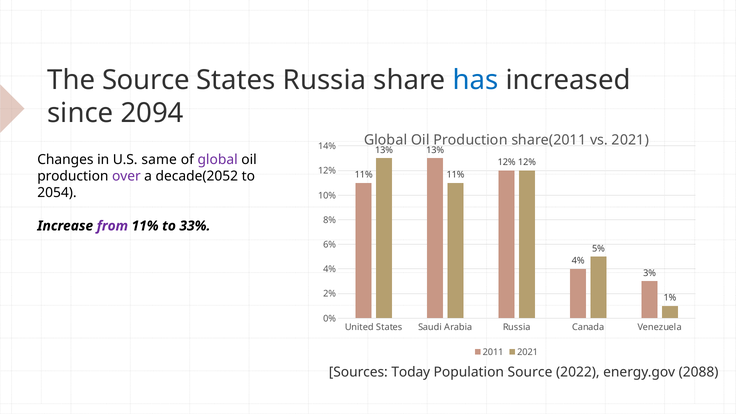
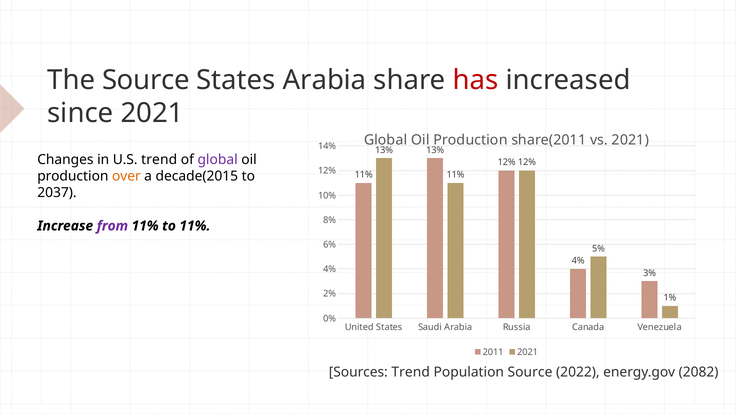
States Russia: Russia -> Arabia
has colour: blue -> red
since 2094: 2094 -> 2021
U.S same: same -> trend
over colour: purple -> orange
decade(2052: decade(2052 -> decade(2015
2054: 2054 -> 2037
to 33%: 33% -> 11%
Sources Today: Today -> Trend
2088: 2088 -> 2082
